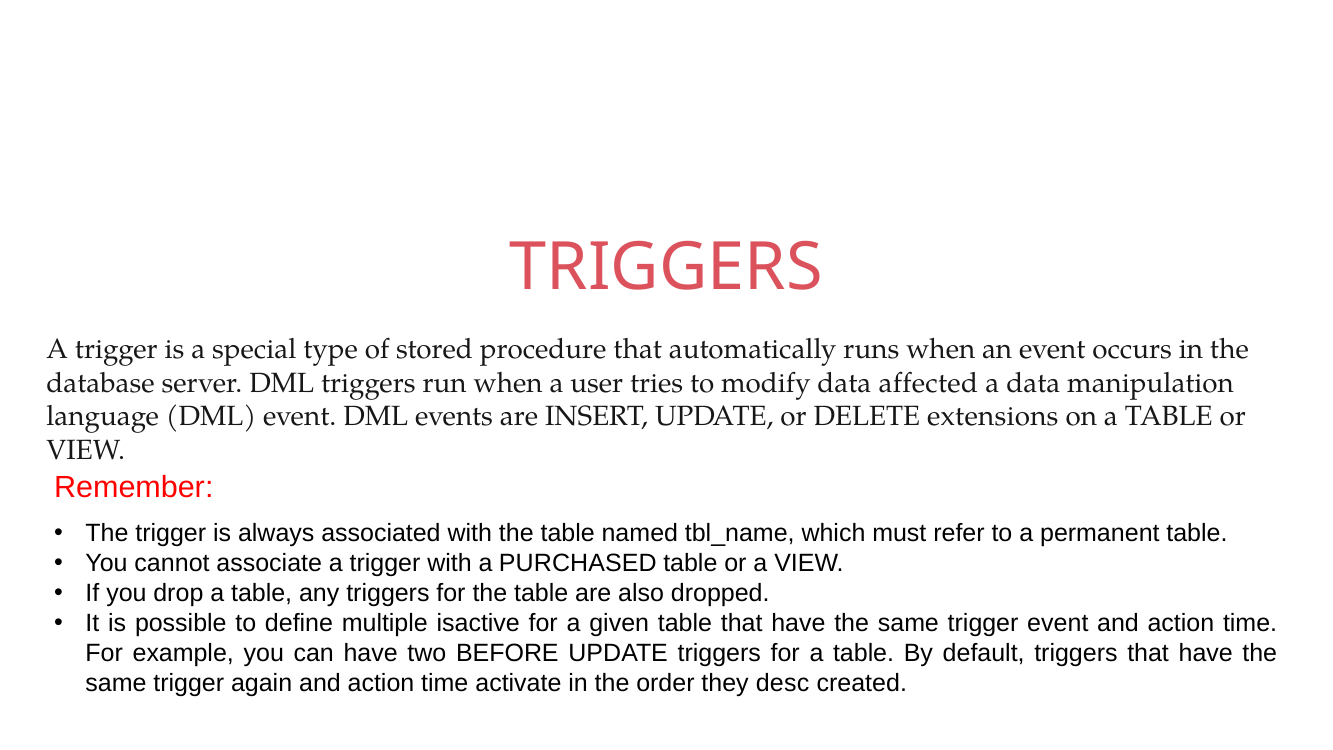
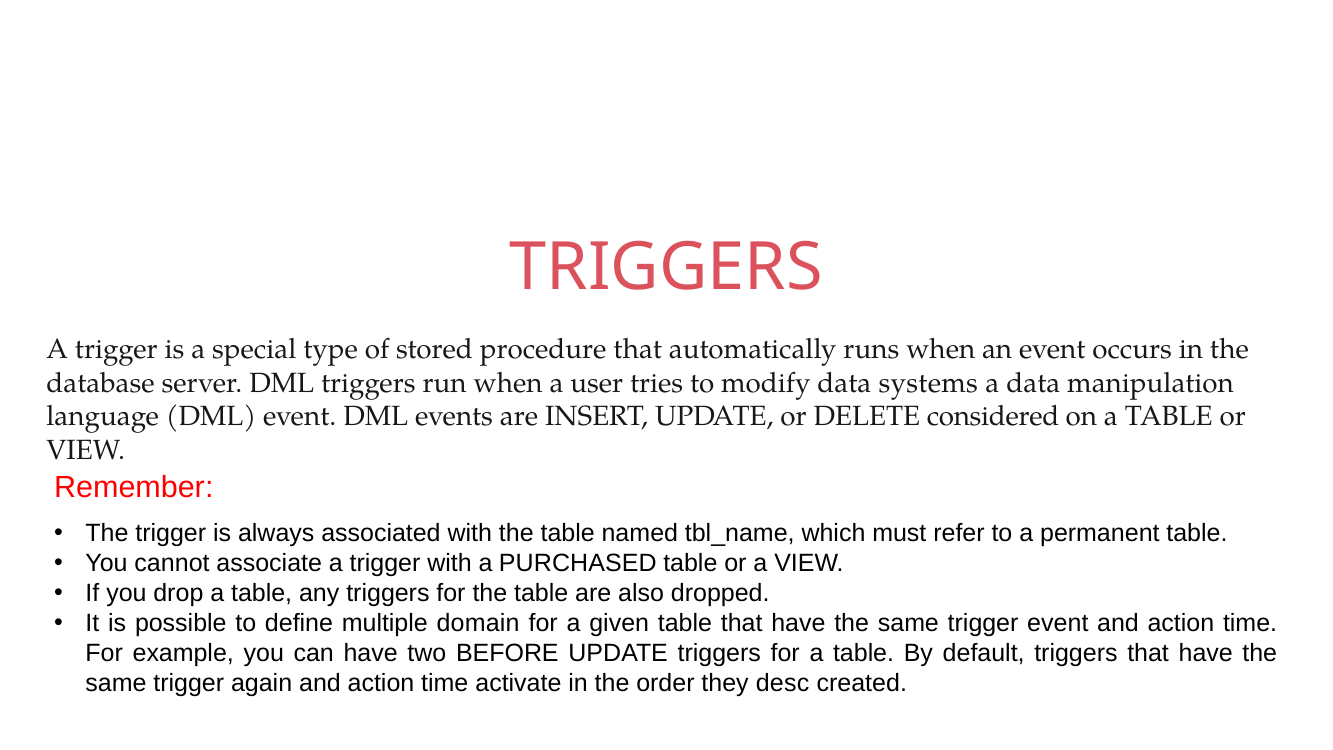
affected: affected -> systems
extensions: extensions -> considered
isactive: isactive -> domain
